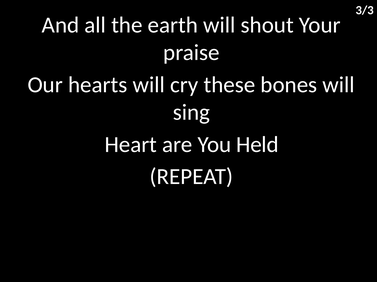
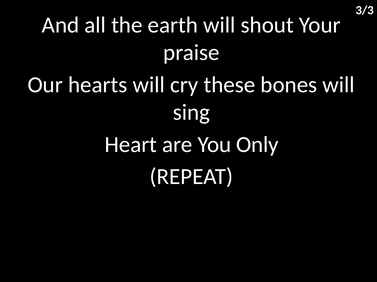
Held: Held -> Only
